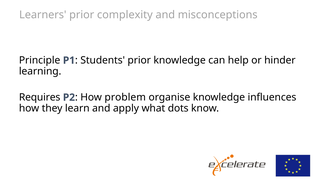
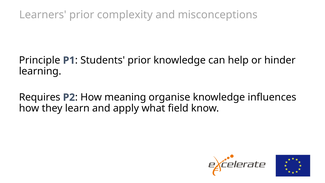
problem: problem -> meaning
dots: dots -> field
